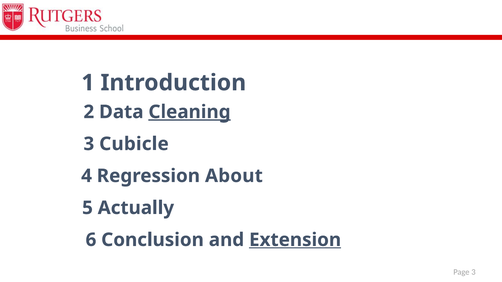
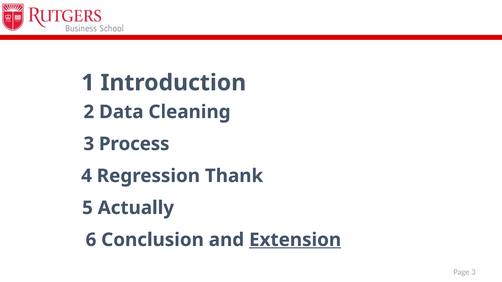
Cleaning underline: present -> none
Cubicle: Cubicle -> Process
About: About -> Thank
